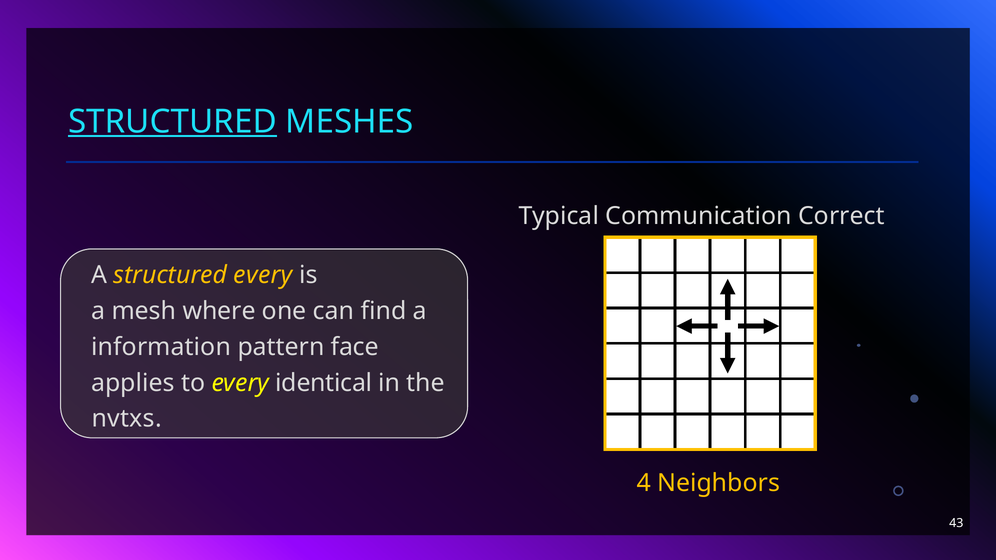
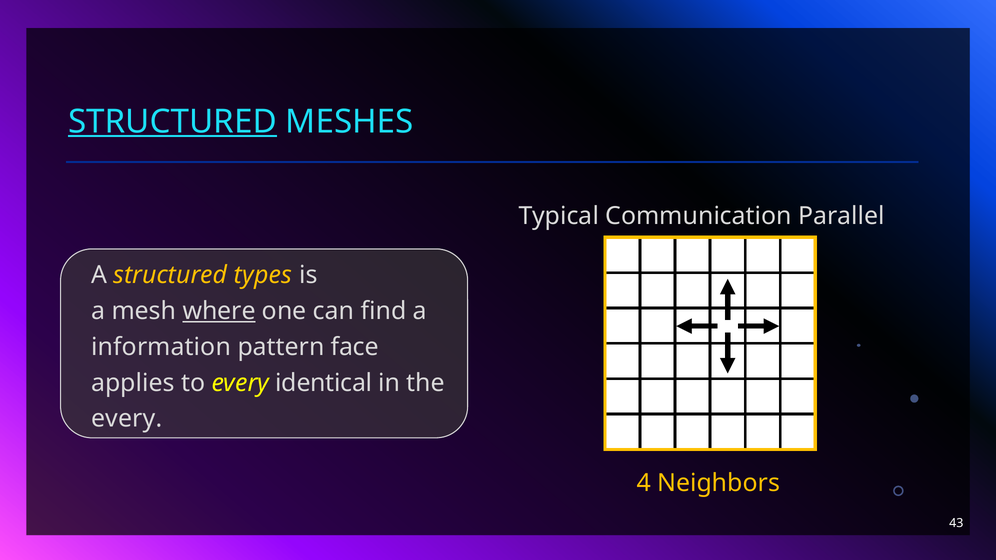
Correct: Correct -> Parallel
structured every: every -> types
where underline: none -> present
nvtxs at (127, 419): nvtxs -> every
